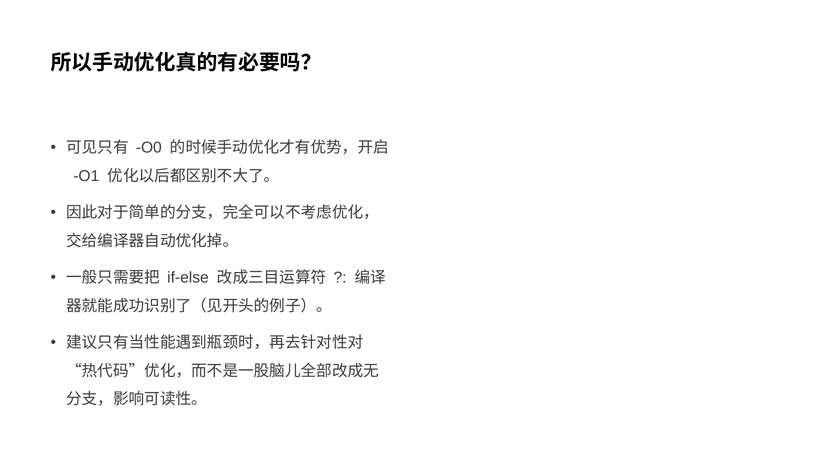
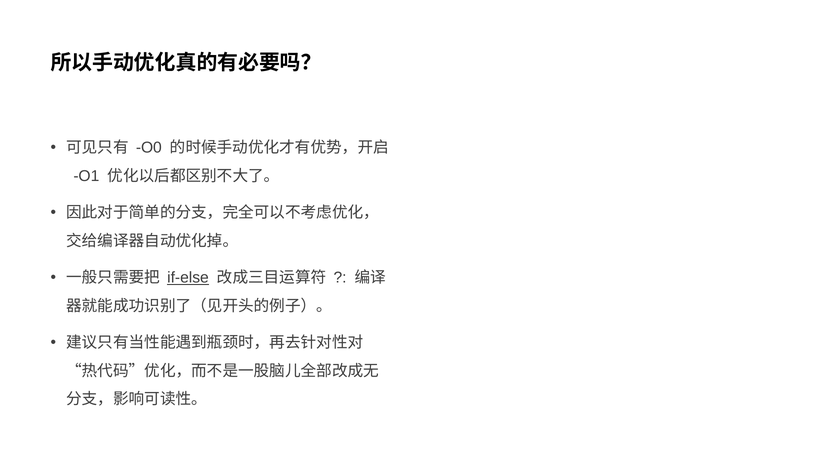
if-else underline: none -> present
